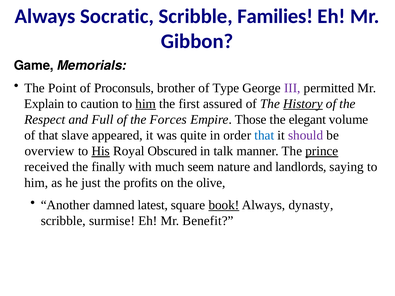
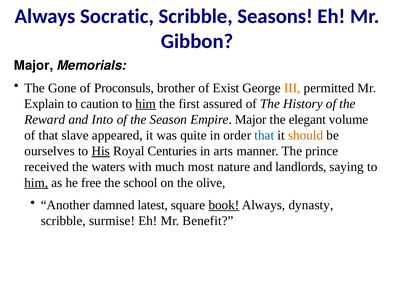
Families: Families -> Seasons
Game at (34, 66): Game -> Major
Point: Point -> Gone
Type: Type -> Exist
III colour: purple -> orange
History underline: present -> none
Respect: Respect -> Reward
Full: Full -> Into
Forces: Forces -> Season
Empire Those: Those -> Major
should colour: purple -> orange
overview: overview -> ourselves
Obscured: Obscured -> Centuries
talk: talk -> arts
prince underline: present -> none
finally: finally -> waters
seem: seem -> most
him at (36, 183) underline: none -> present
just: just -> free
profits: profits -> school
